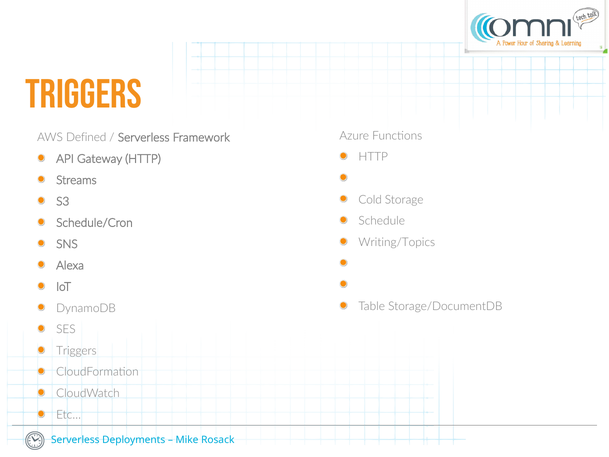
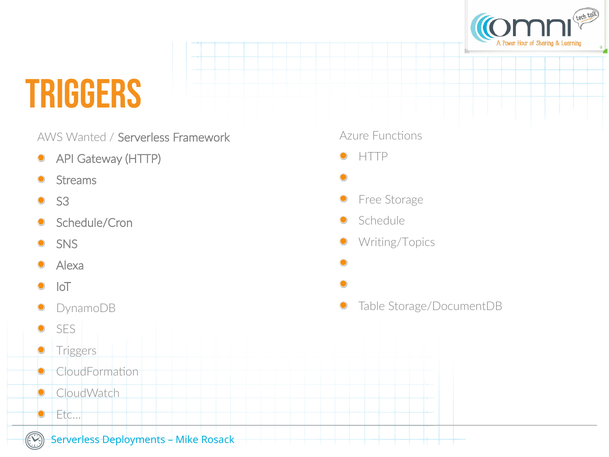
Defined: Defined -> Wanted
Cold: Cold -> Free
